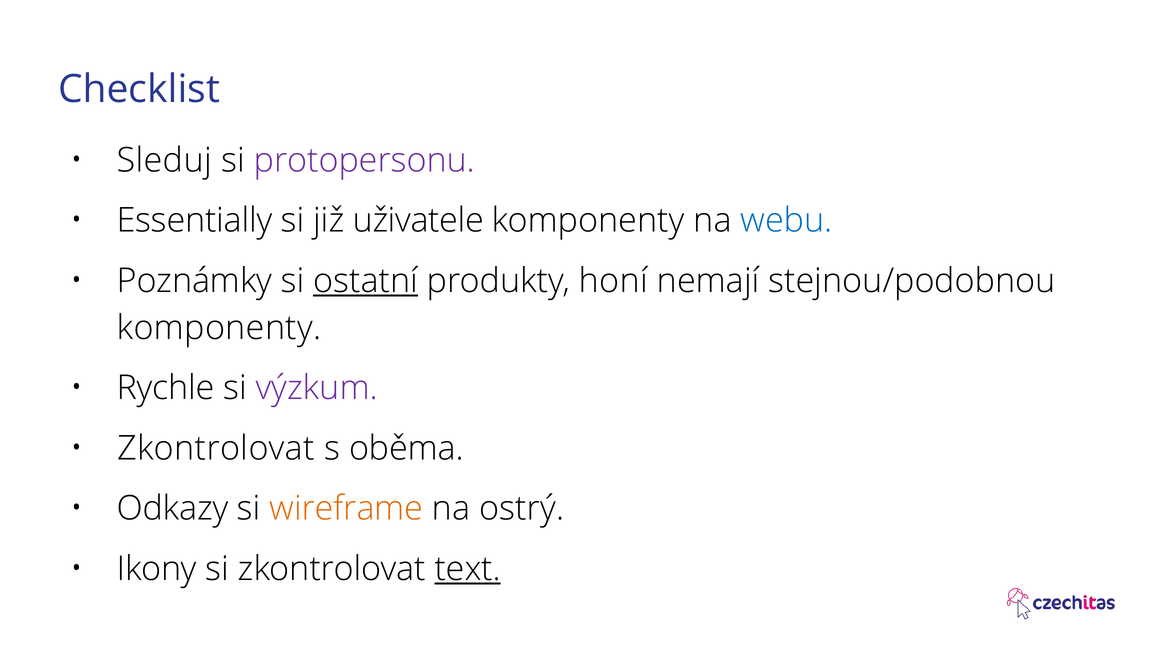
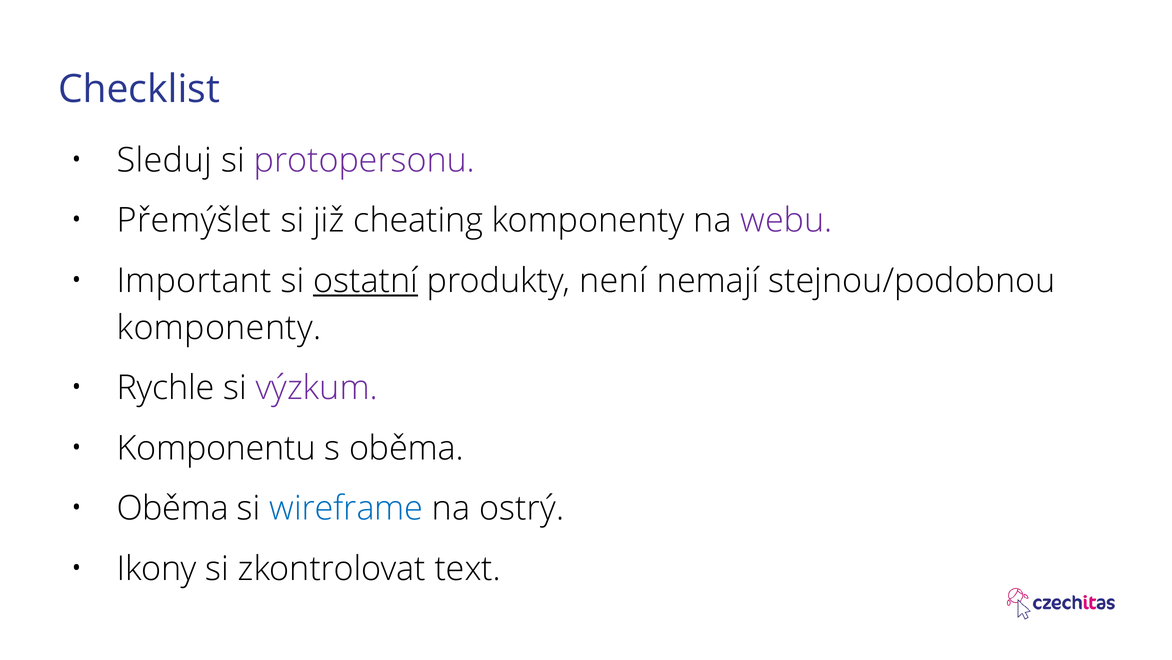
Essentially: Essentially -> Přemýšlet
uživatele: uživatele -> cheating
webu colour: blue -> purple
Poznámky: Poznámky -> Important
honí: honí -> není
Zkontrolovat at (216, 448): Zkontrolovat -> Komponentu
Odkazy at (172, 508): Odkazy -> Oběma
wireframe colour: orange -> blue
text underline: present -> none
